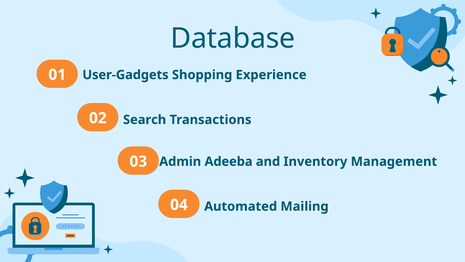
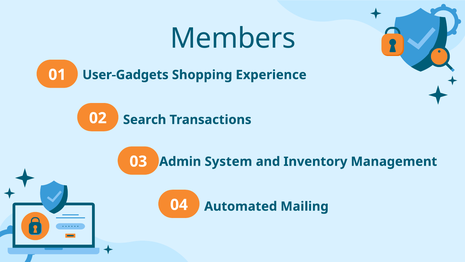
Database: Database -> Members
Adeeba: Adeeba -> System
